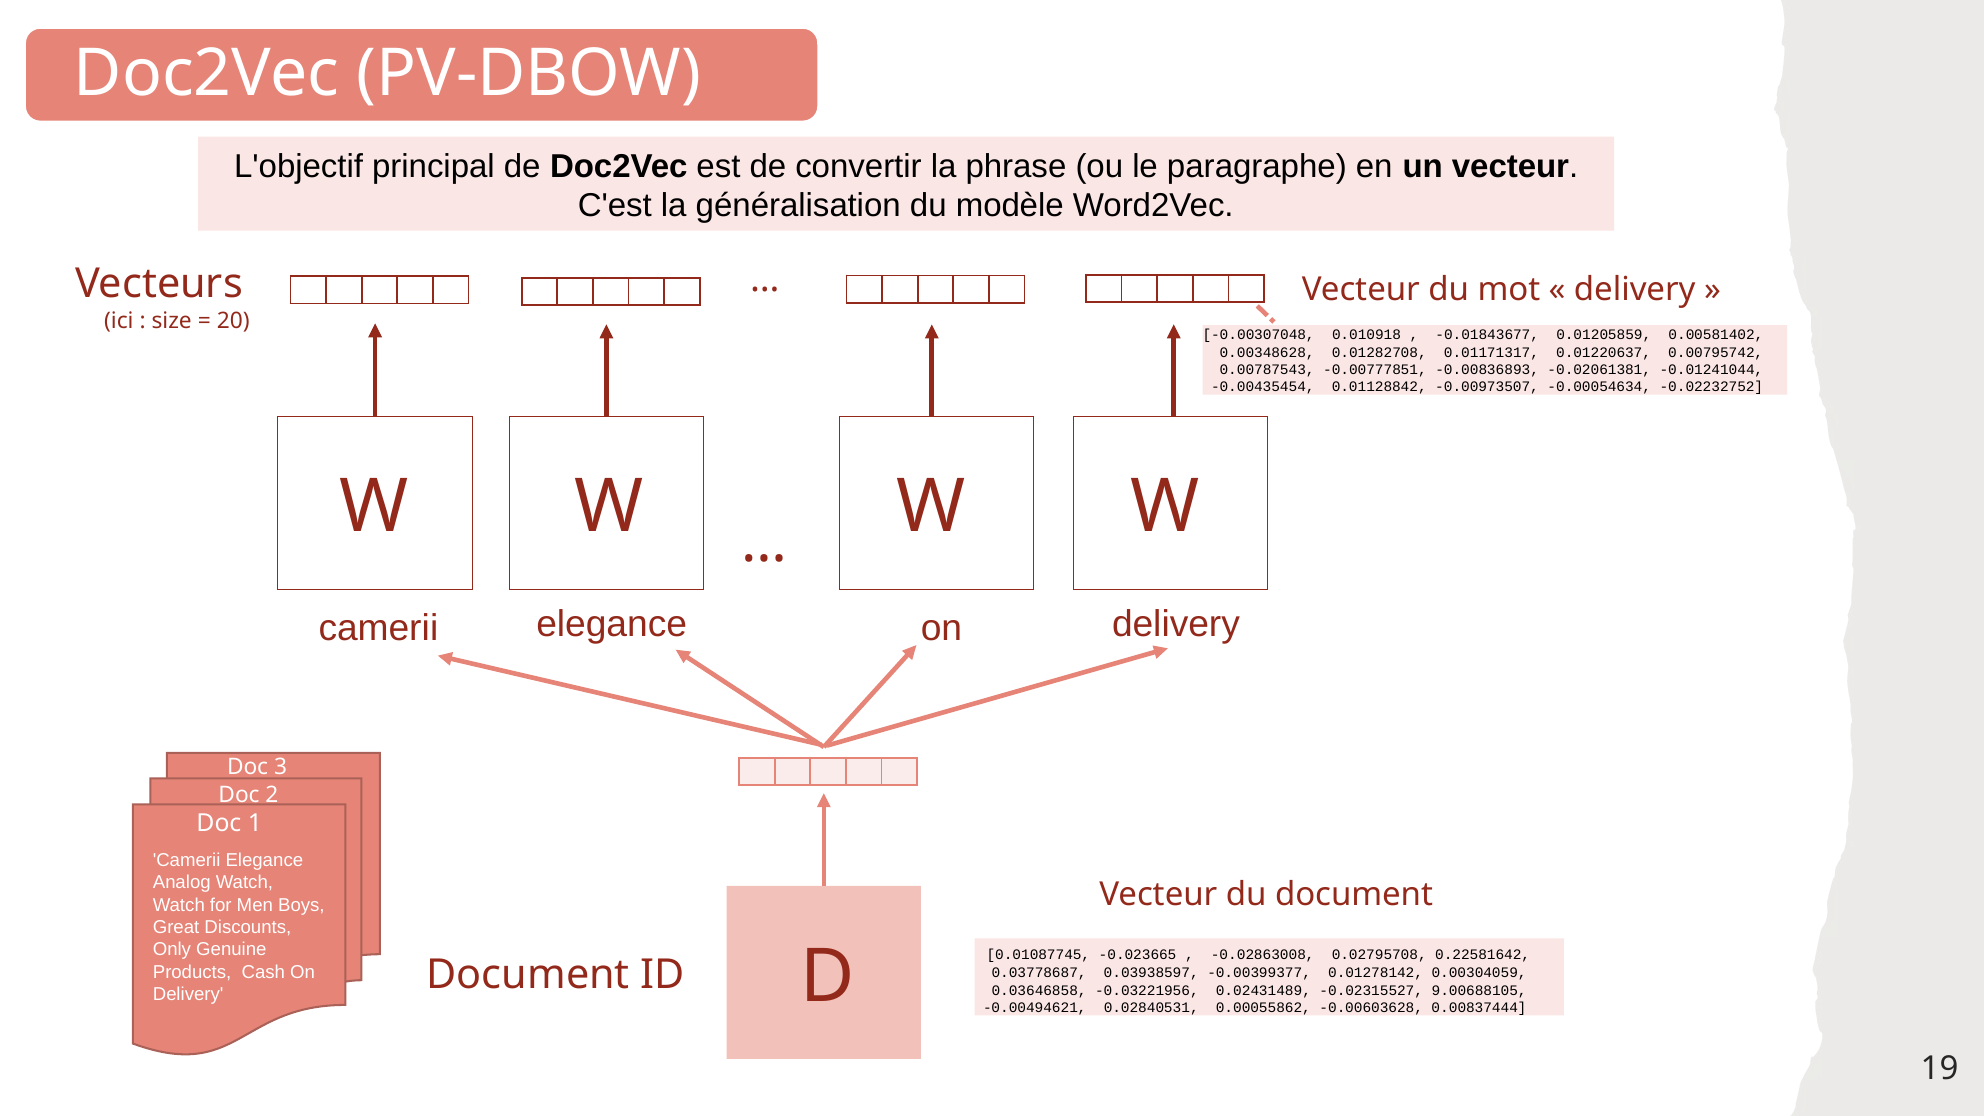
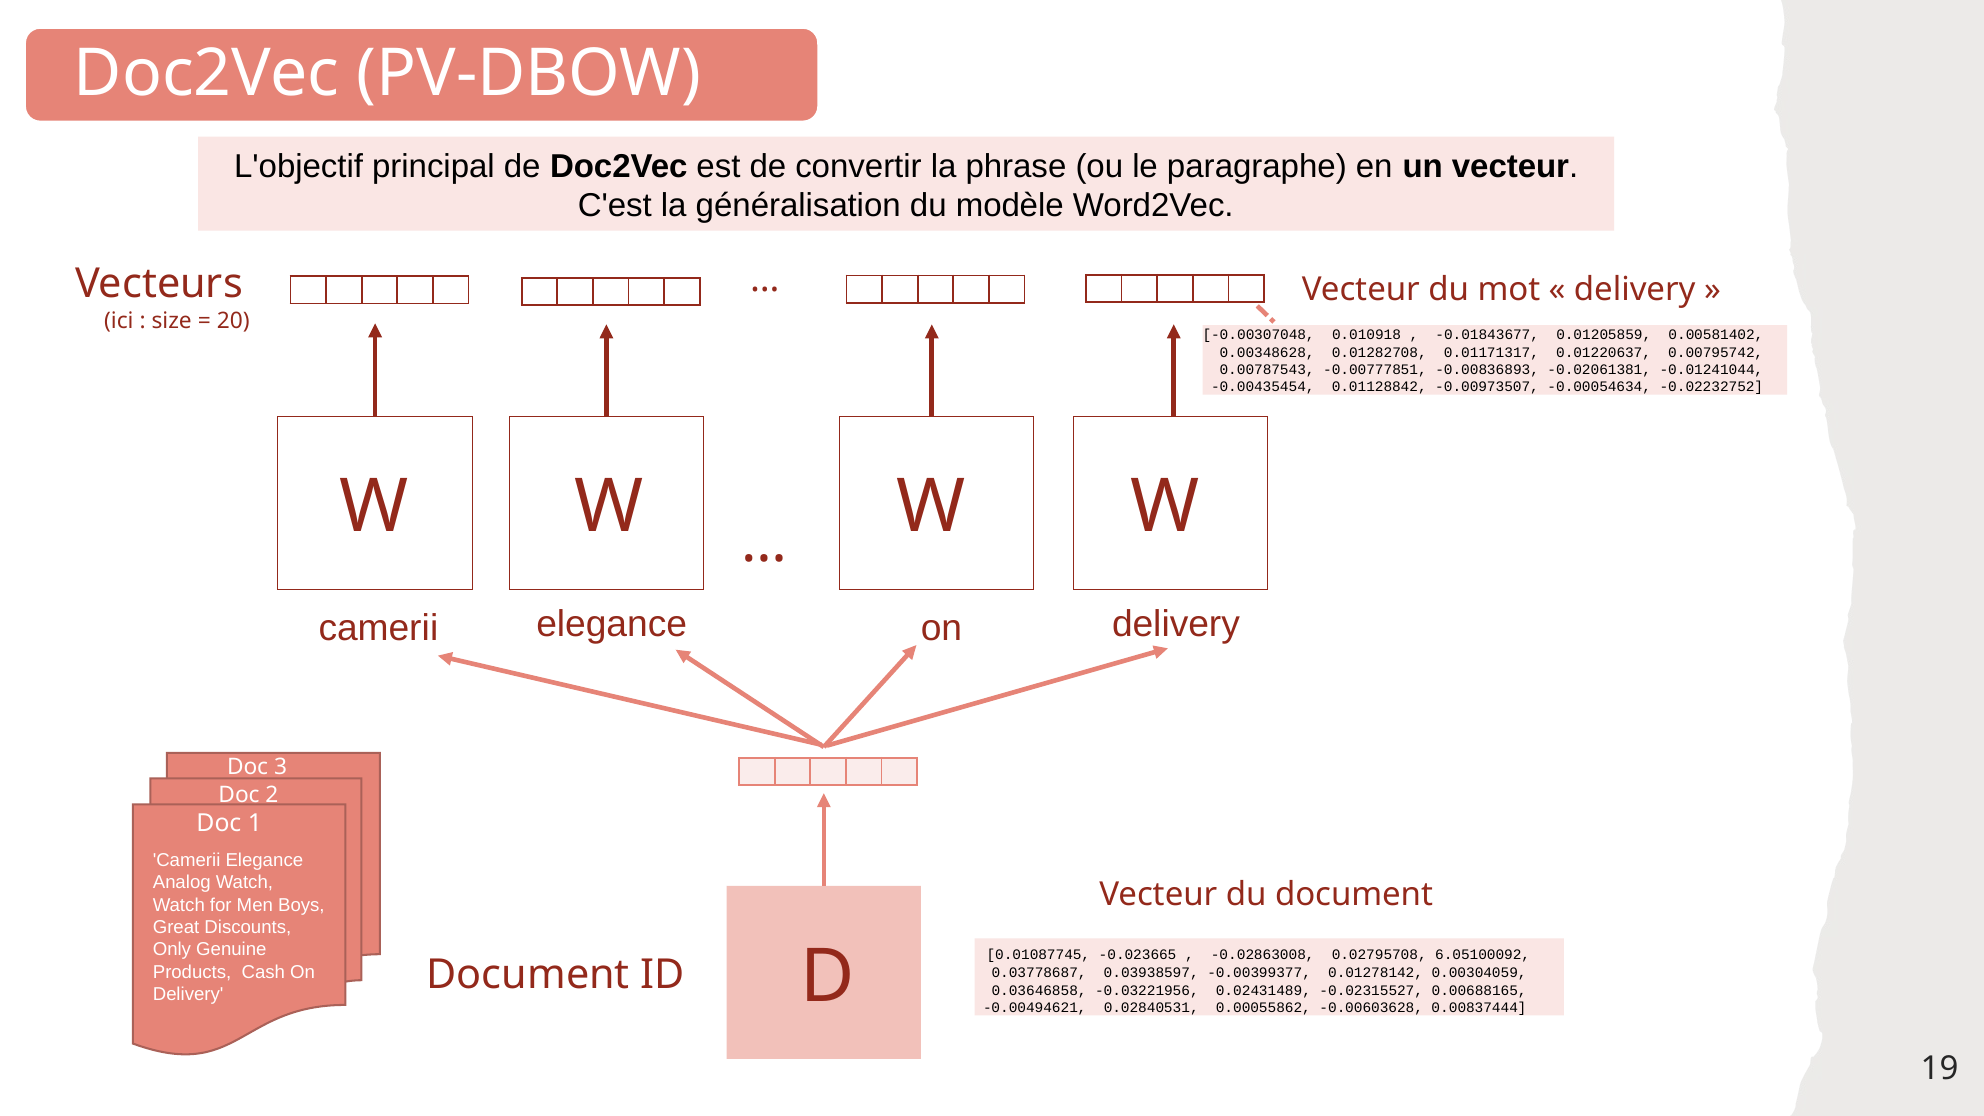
0.22581642: 0.22581642 -> 6.05100092
9.00688105: 9.00688105 -> 0.00688165
